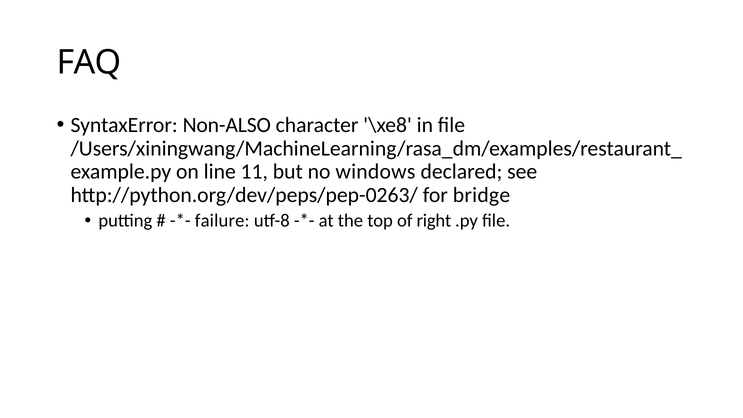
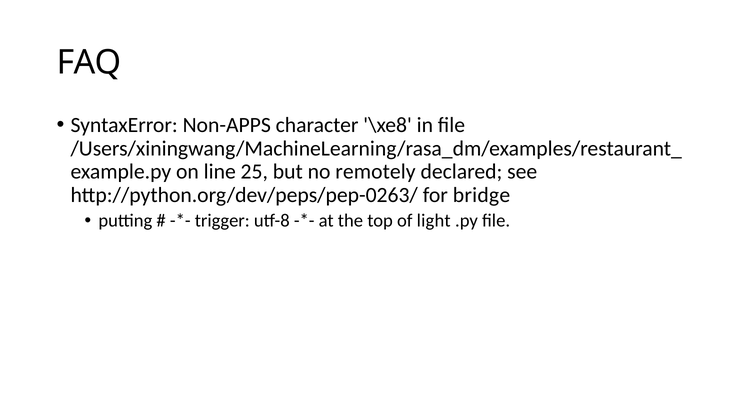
Non-ALSO: Non-ALSO -> Non-APPS
11: 11 -> 25
windows: windows -> remotely
failure: failure -> trigger
right: right -> light
